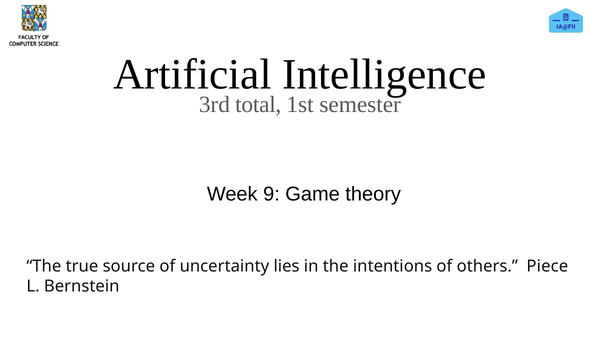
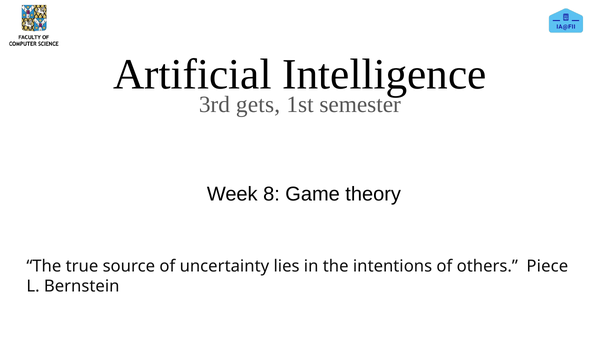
total: total -> gets
9: 9 -> 8
